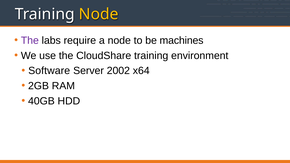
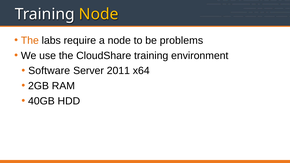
The at (30, 41) colour: purple -> orange
machines: machines -> problems
2002: 2002 -> 2011
